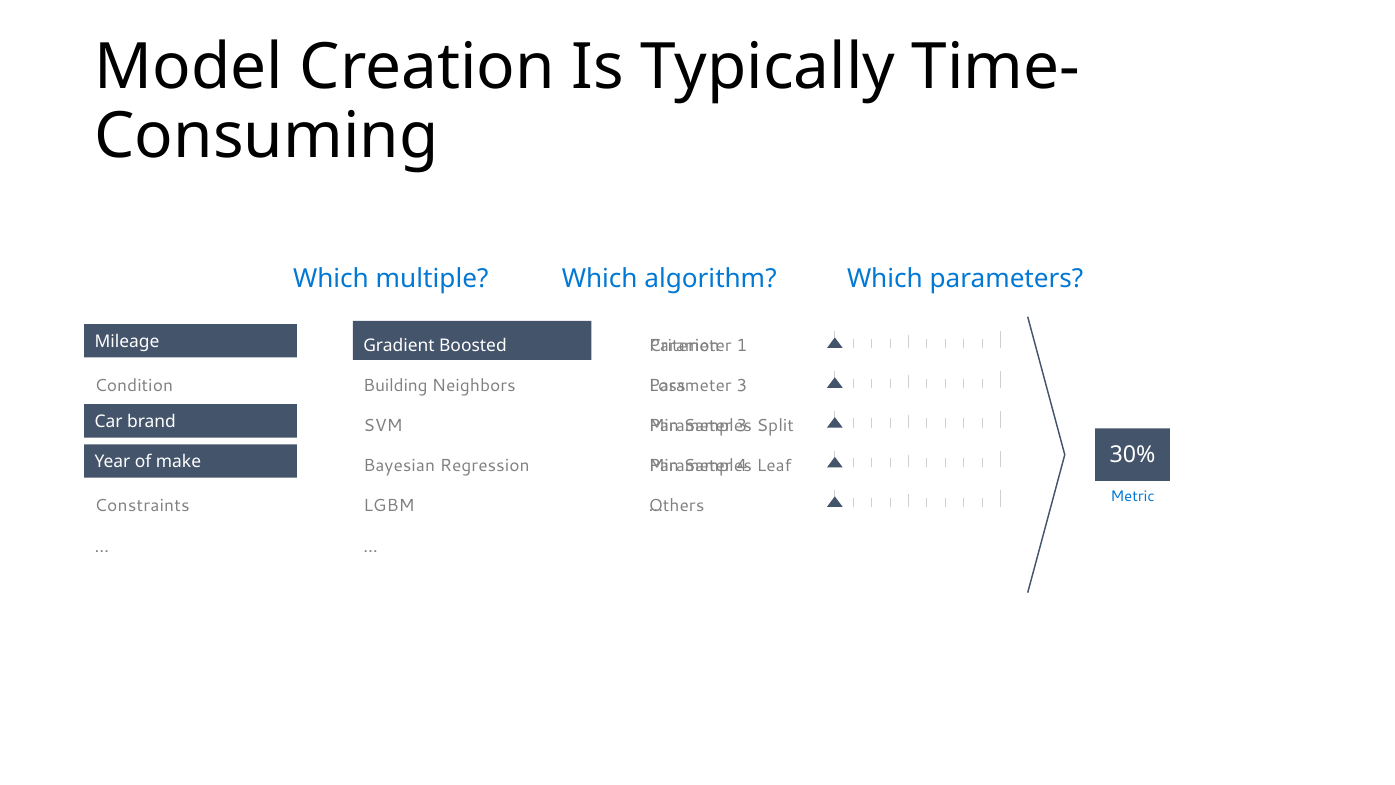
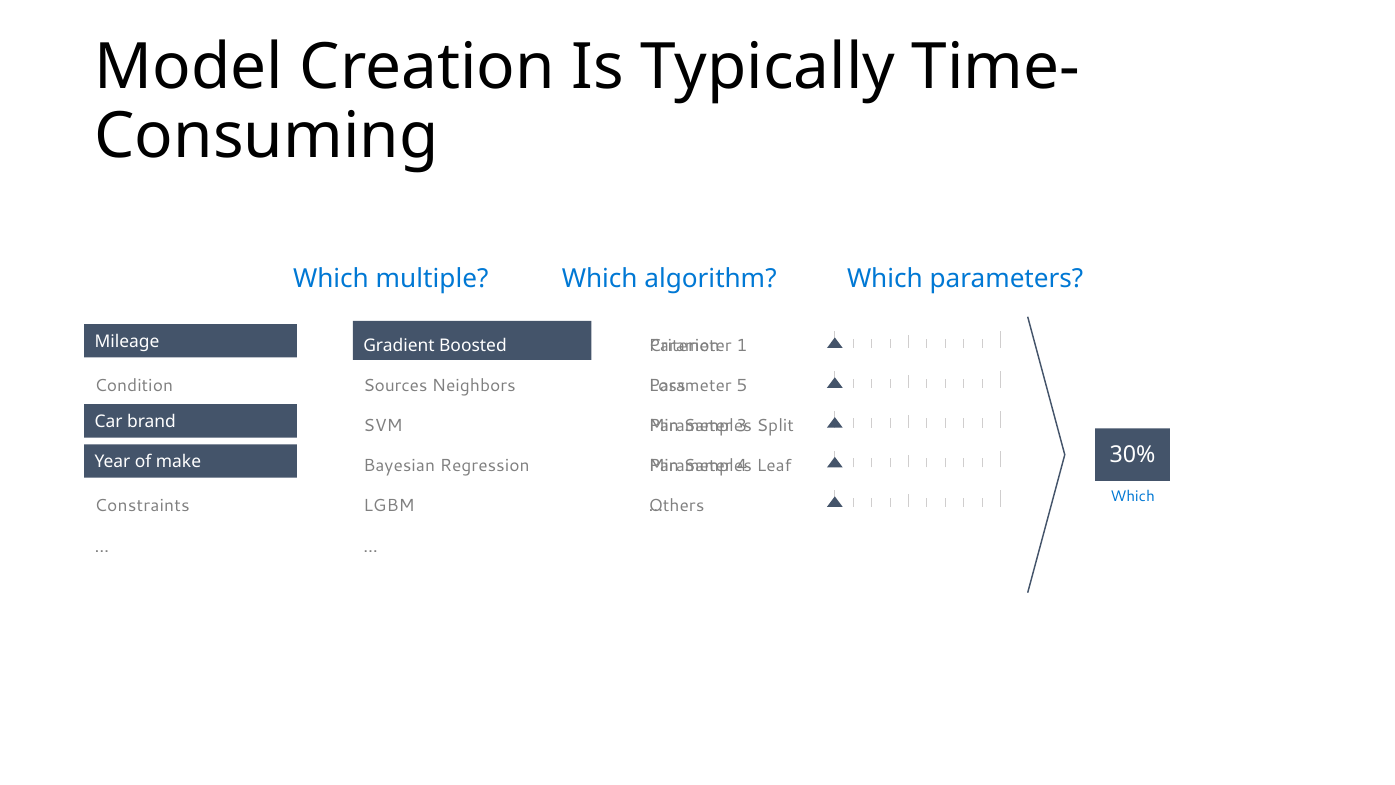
Building: Building -> Sources
3 at (742, 386): 3 -> 5
Metric at (1133, 496): Metric -> Which
